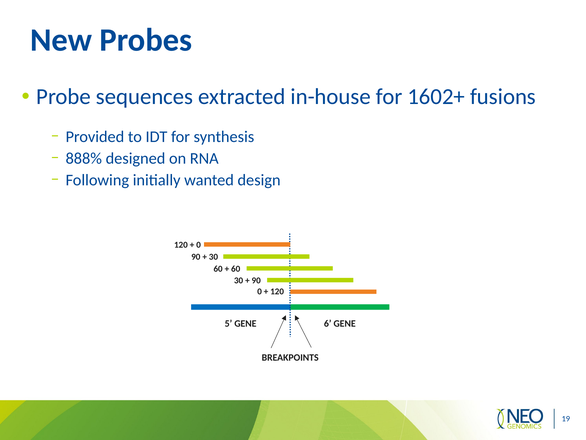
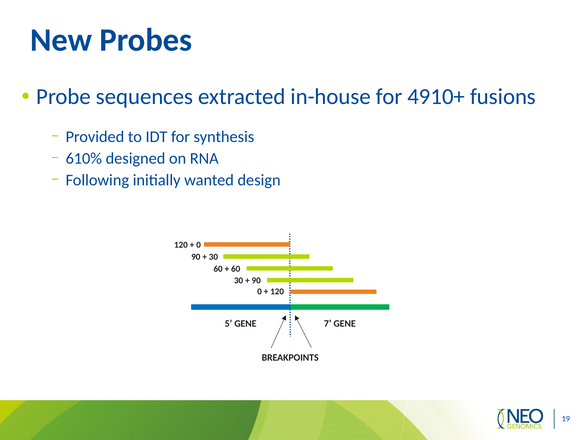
1602+: 1602+ -> 4910+
888%: 888% -> 610%
6: 6 -> 7
